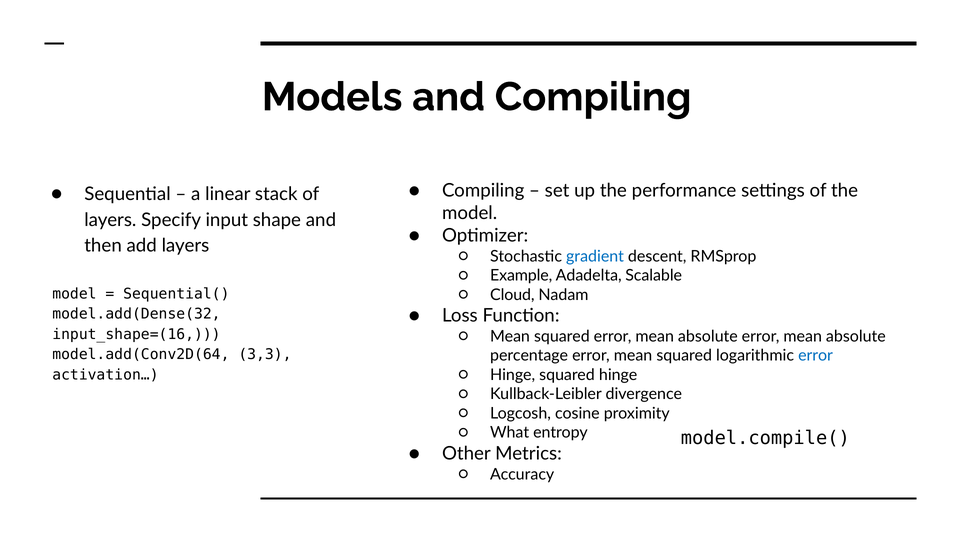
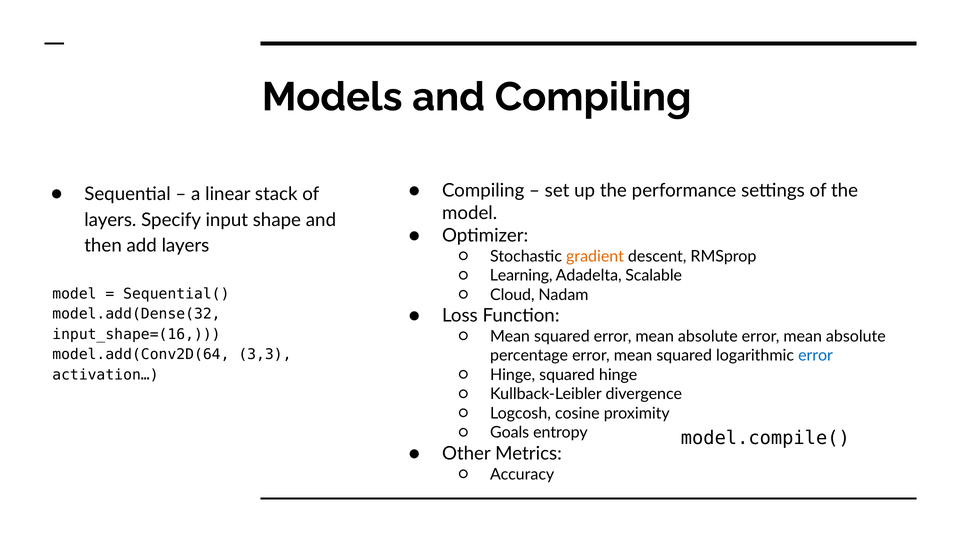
gradient colour: blue -> orange
Example: Example -> Learning
What: What -> Goals
